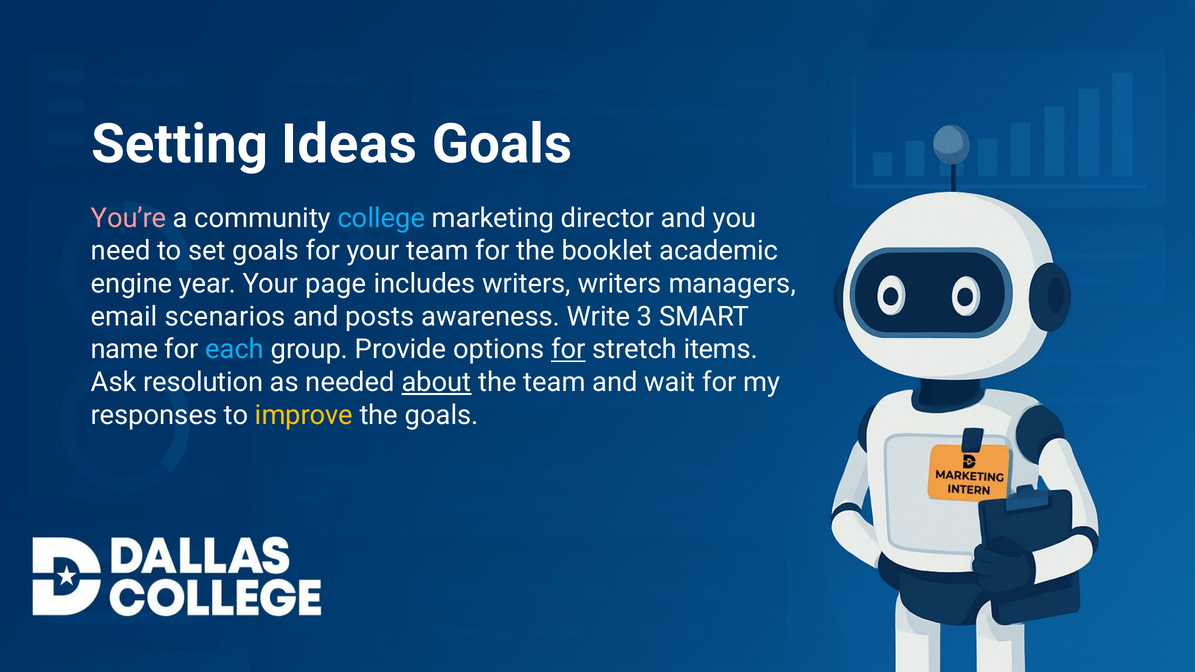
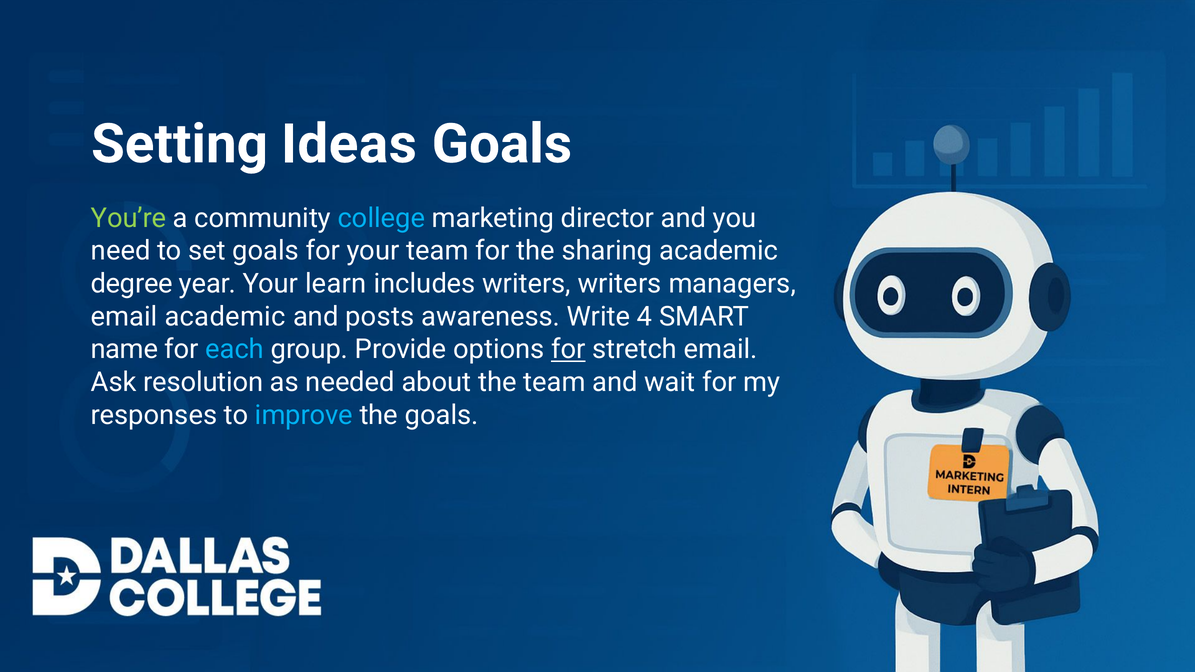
You’re colour: pink -> light green
booklet: booklet -> sharing
engine: engine -> degree
page: page -> learn
email scenarios: scenarios -> academic
3: 3 -> 4
stretch items: items -> email
about underline: present -> none
improve colour: yellow -> light blue
